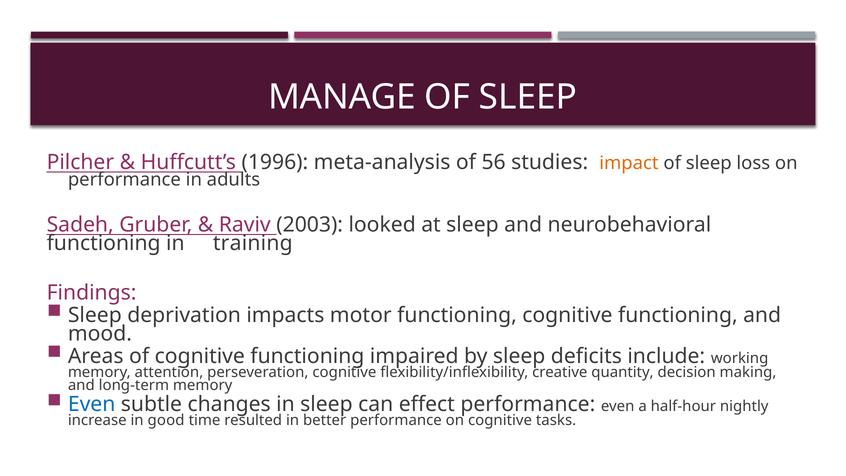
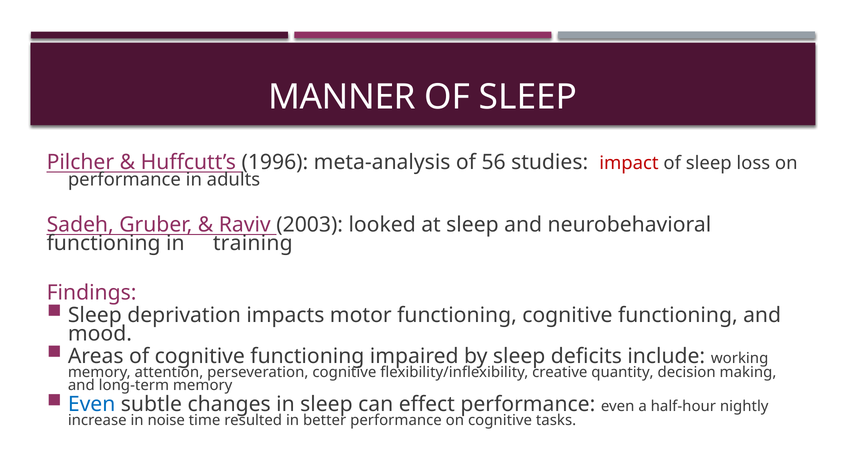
MANAGE: MANAGE -> MANNER
impact colour: orange -> red
good: good -> noise
